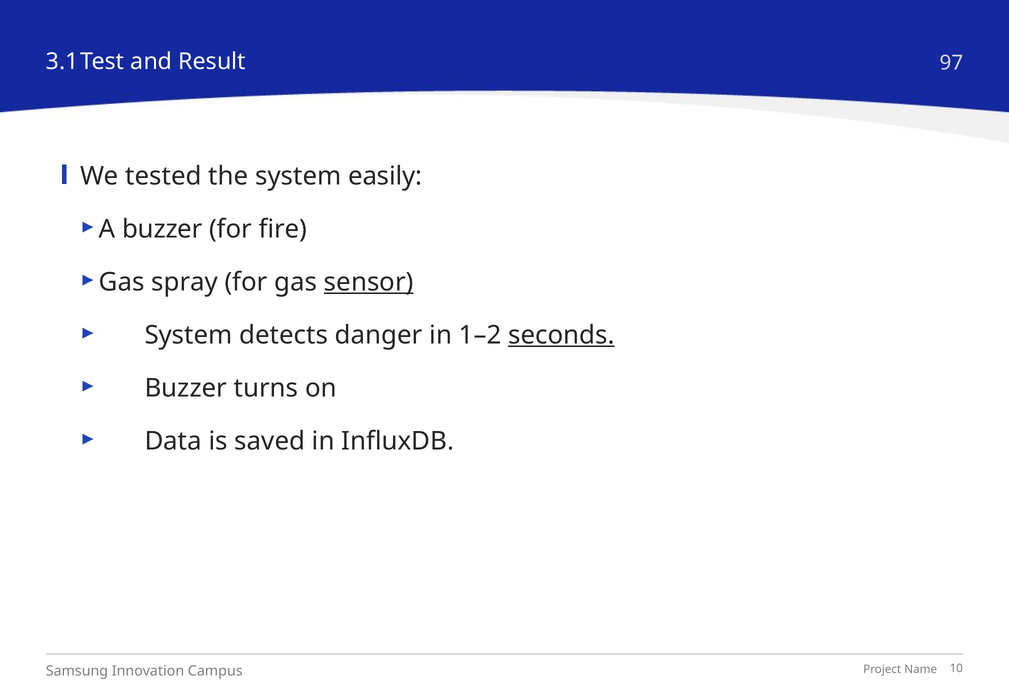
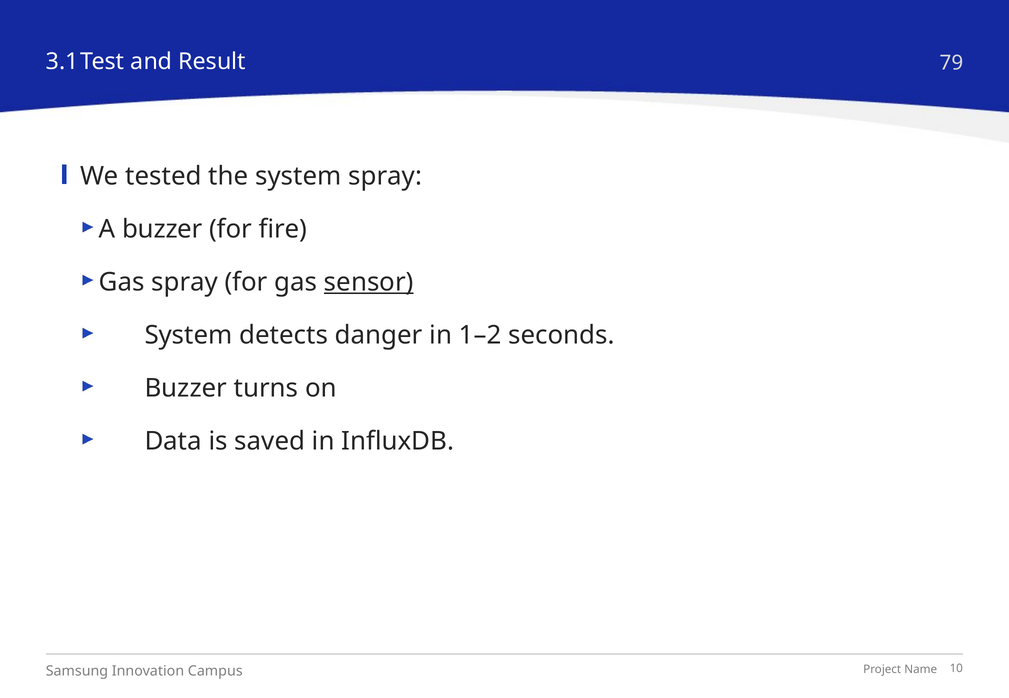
97: 97 -> 79
system easily: easily -> spray
seconds underline: present -> none
